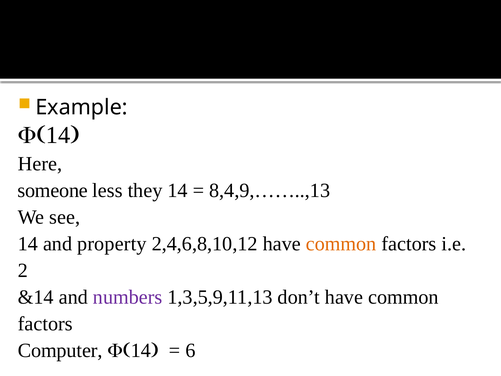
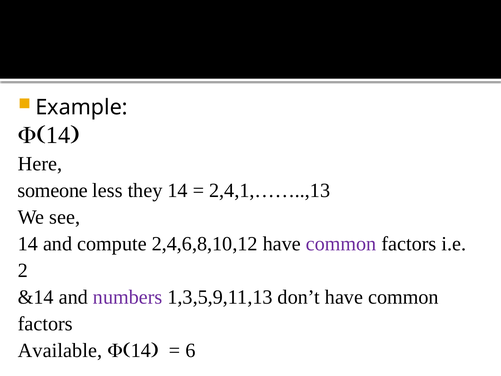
8,4,9,……..,13: 8,4,9,……..,13 -> 2,4,1,……..,13
property: property -> compute
common at (341, 244) colour: orange -> purple
Computer: Computer -> Available
